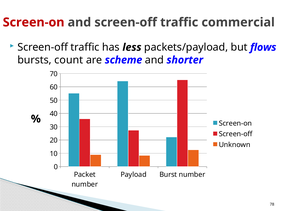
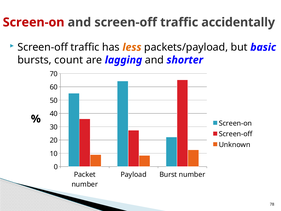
commercial: commercial -> accidentally
less colour: black -> orange
flows: flows -> basic
scheme: scheme -> lagging
